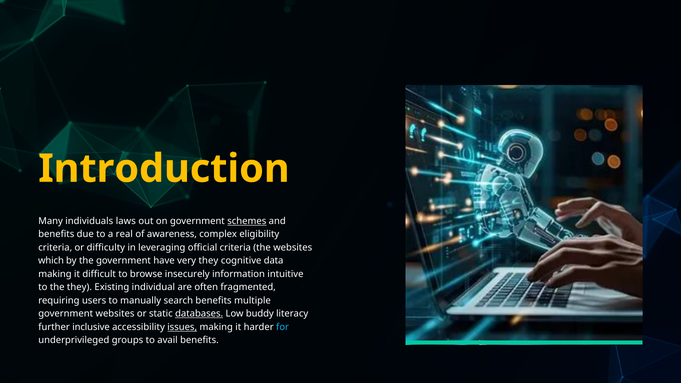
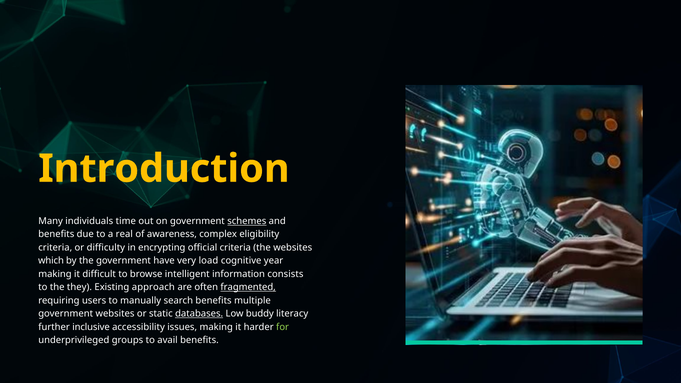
laws: laws -> time
leveraging: leveraging -> encrypting
very they: they -> load
data: data -> year
insecurely: insecurely -> intelligent
intuitive: intuitive -> consists
individual: individual -> approach
fragmented underline: none -> present
issues underline: present -> none
for colour: light blue -> light green
